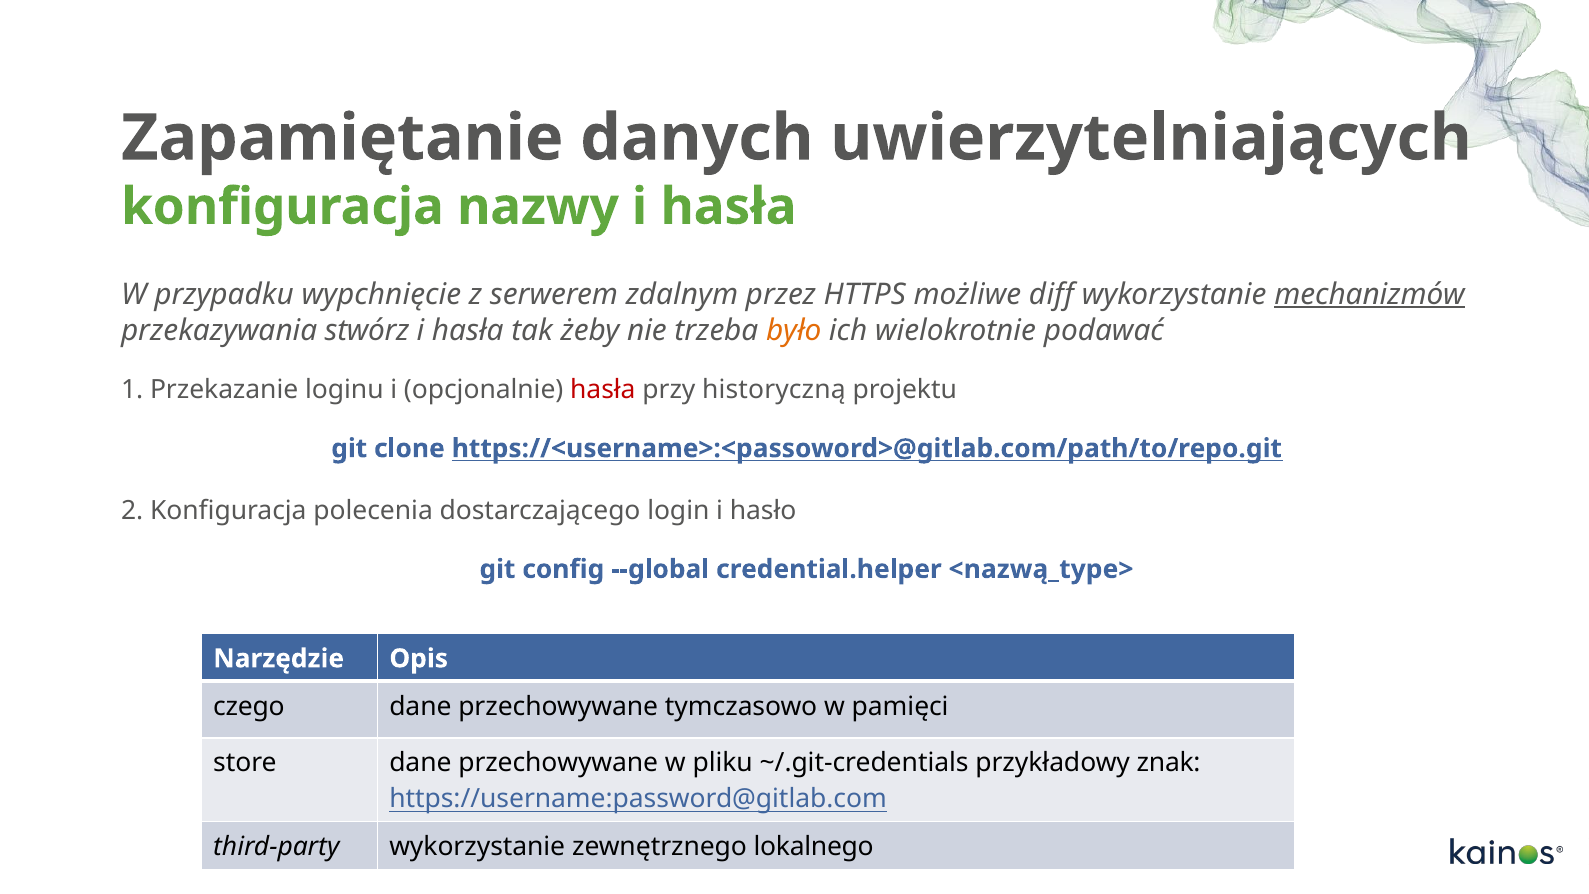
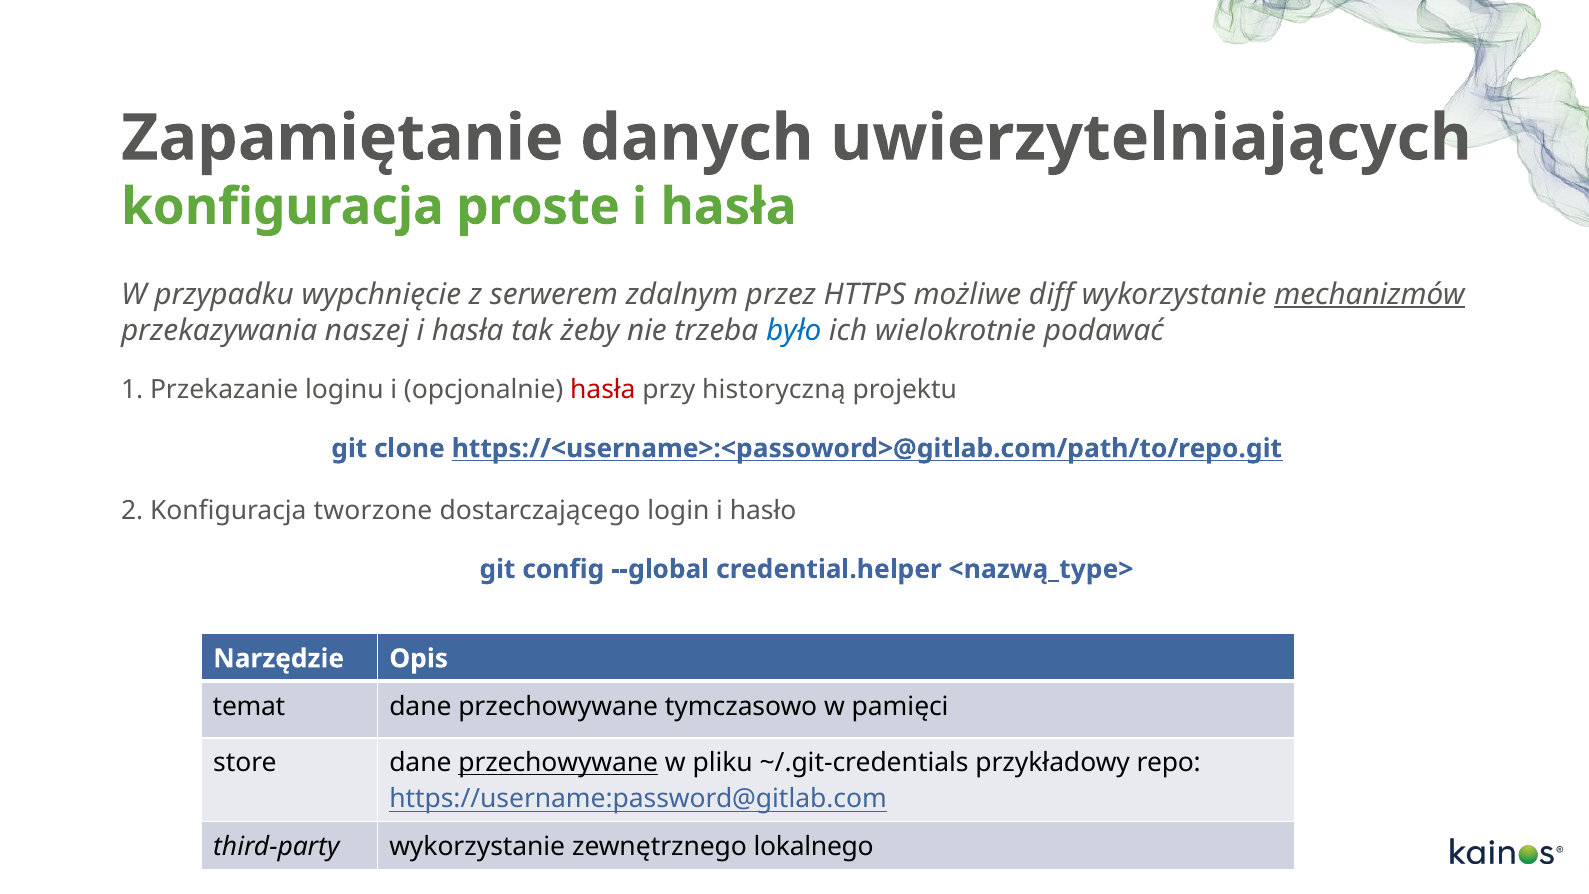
nazwy: nazwy -> proste
stwórz: stwórz -> naszej
było colour: orange -> blue
polecenia: polecenia -> tworzone
czego: czego -> temat
przechowywane at (558, 763) underline: none -> present
znak: znak -> repo
